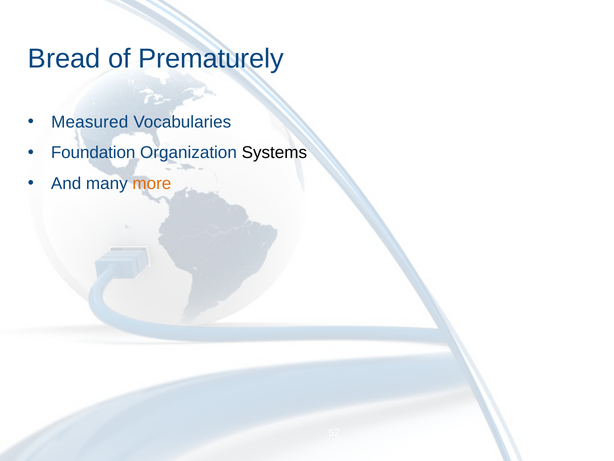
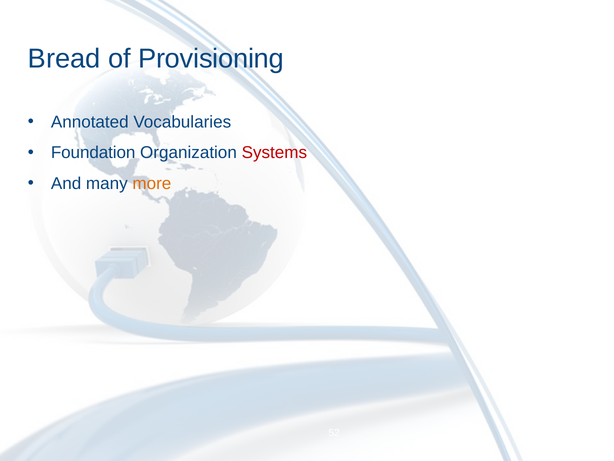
Prematurely: Prematurely -> Provisioning
Measured: Measured -> Annotated
Systems colour: black -> red
